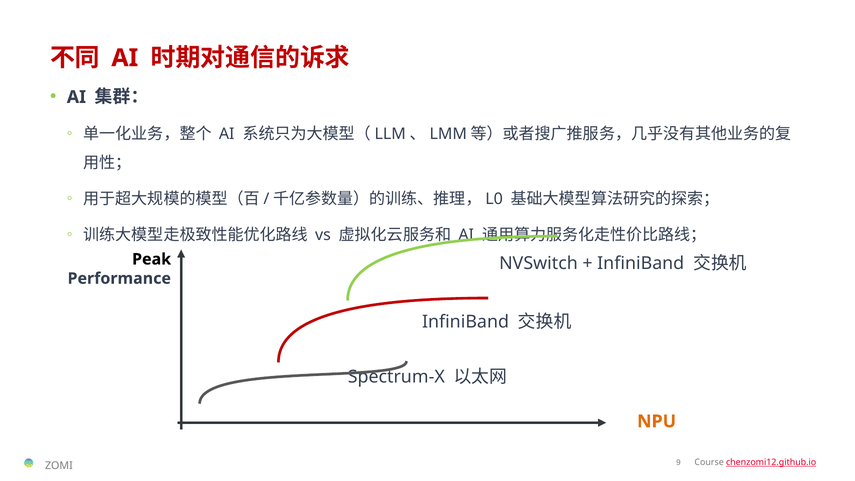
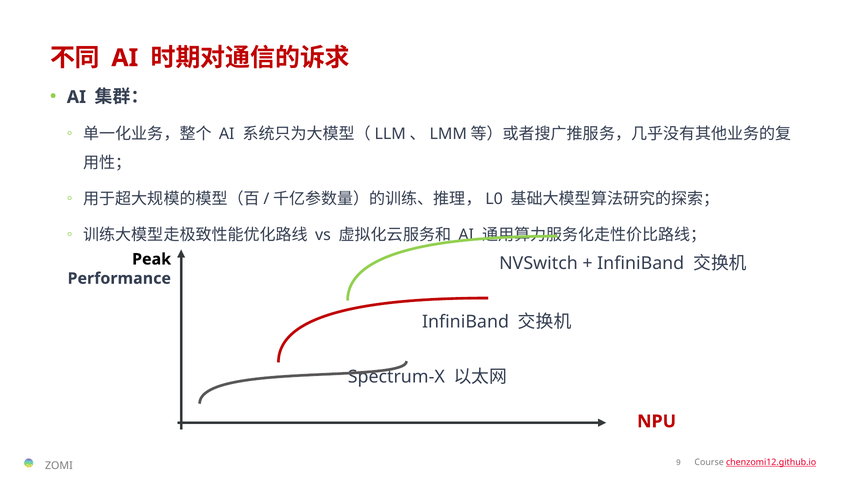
NPU colour: orange -> red
